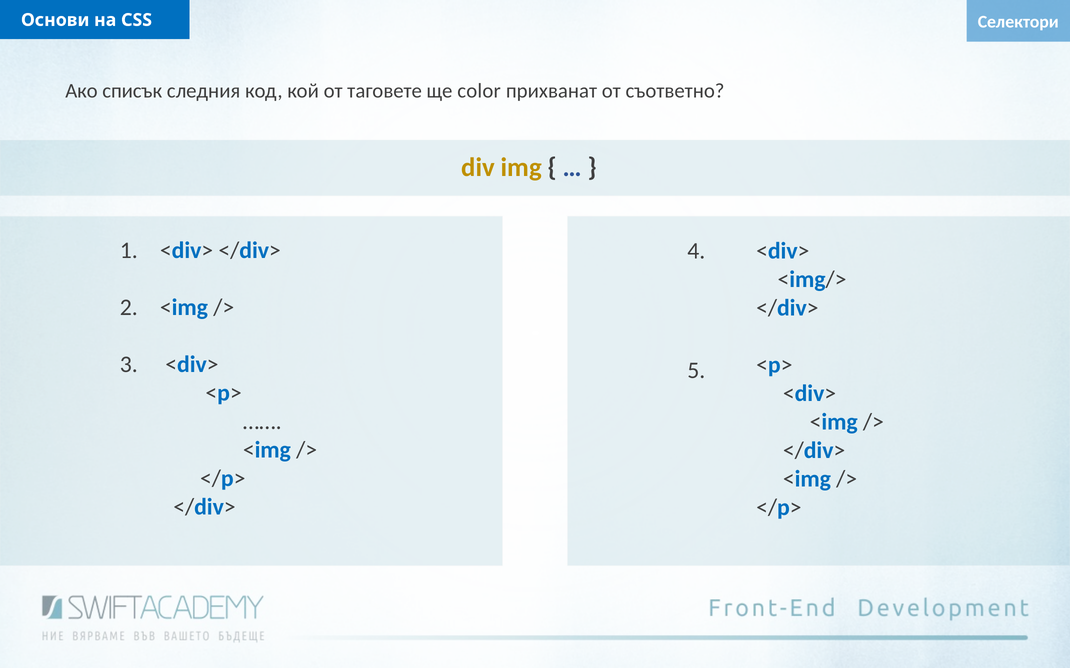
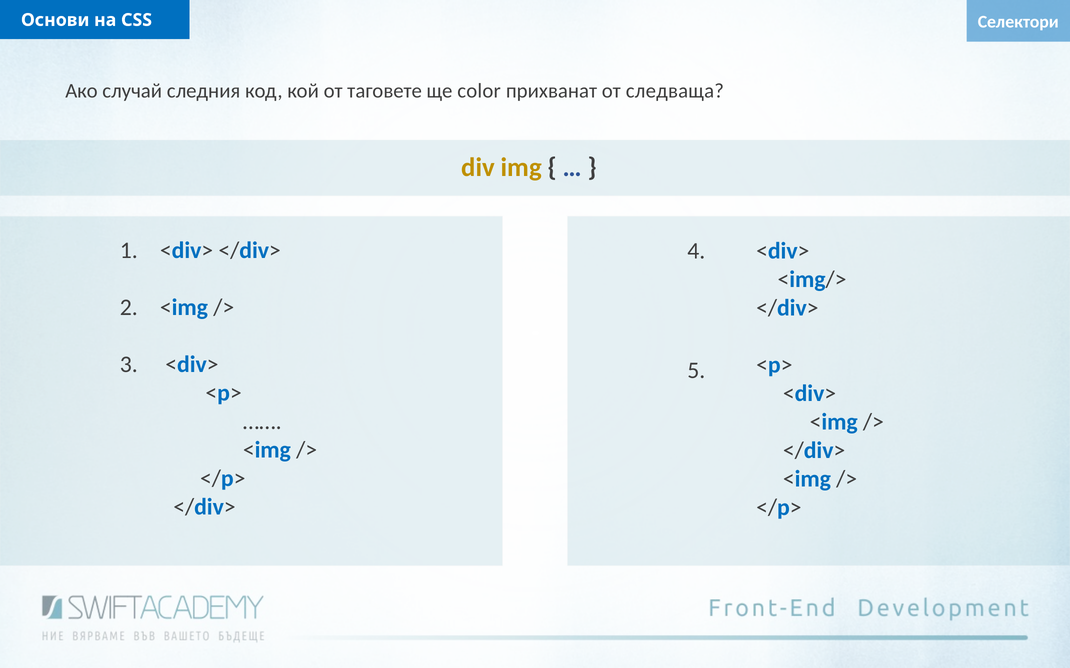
списък: списък -> случай
съответно: съответно -> следваща
